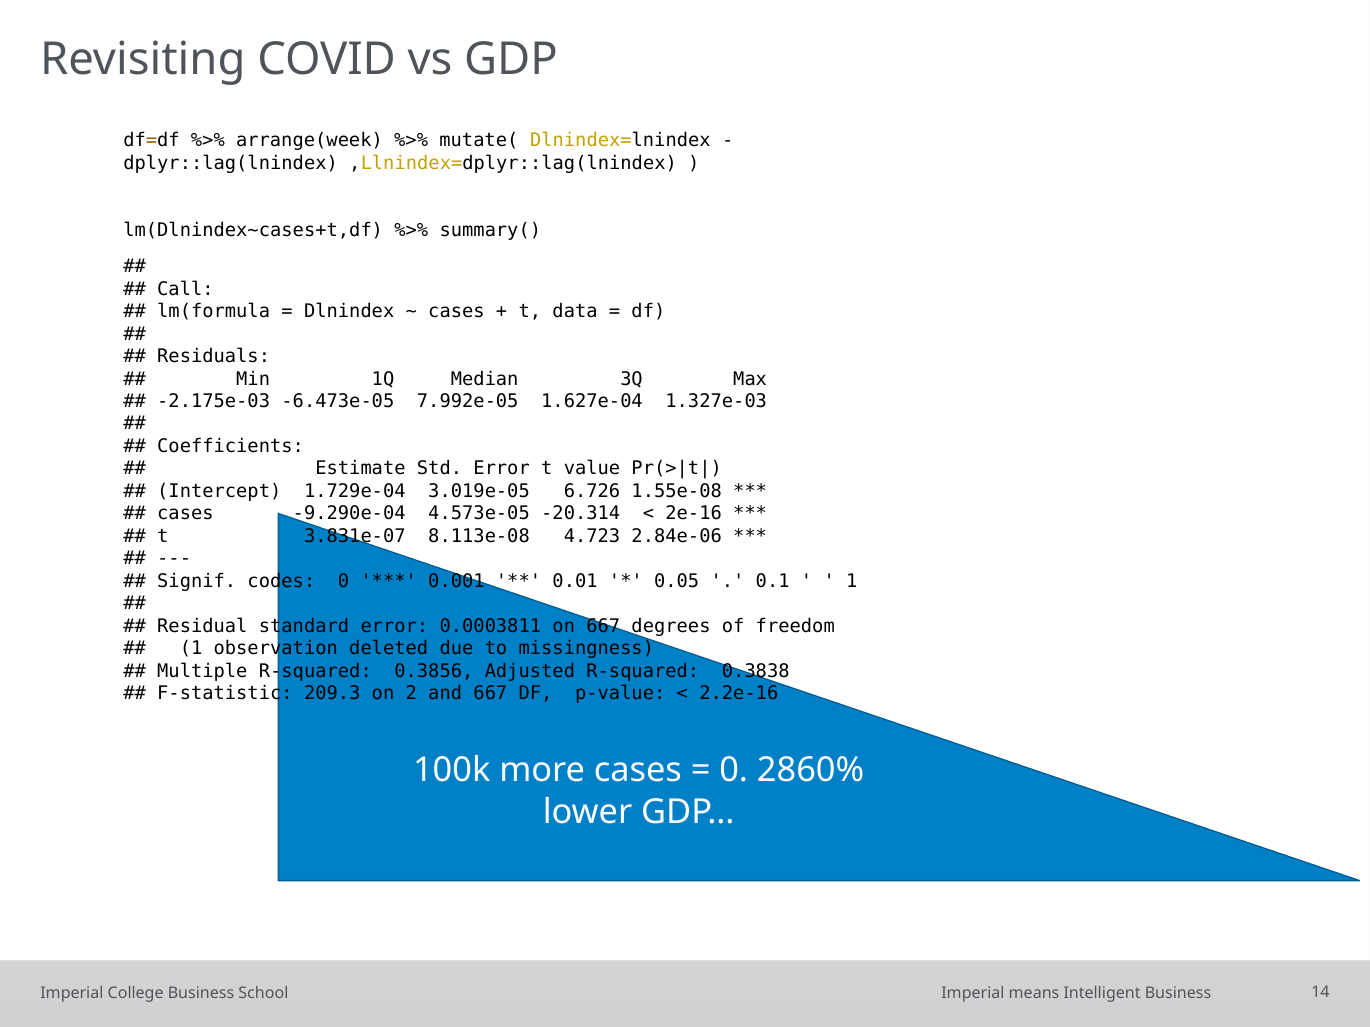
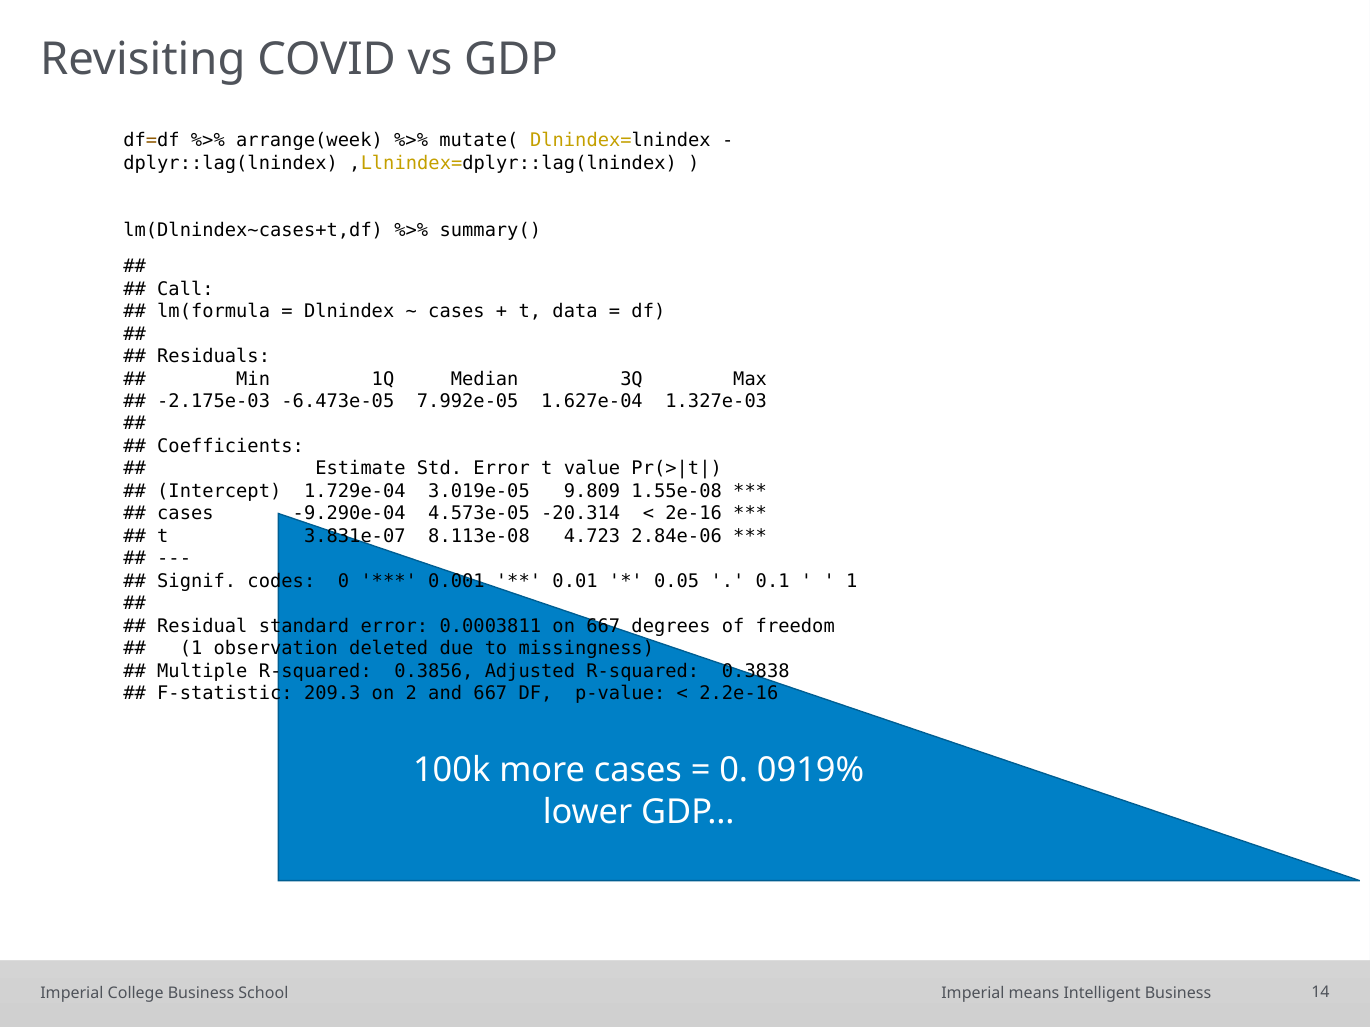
6.726: 6.726 -> 9.809
2860%: 2860% -> 0919%
